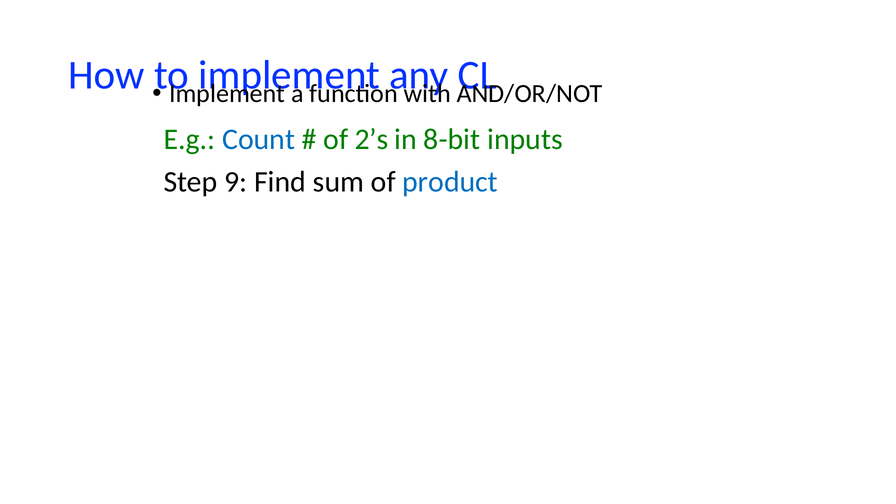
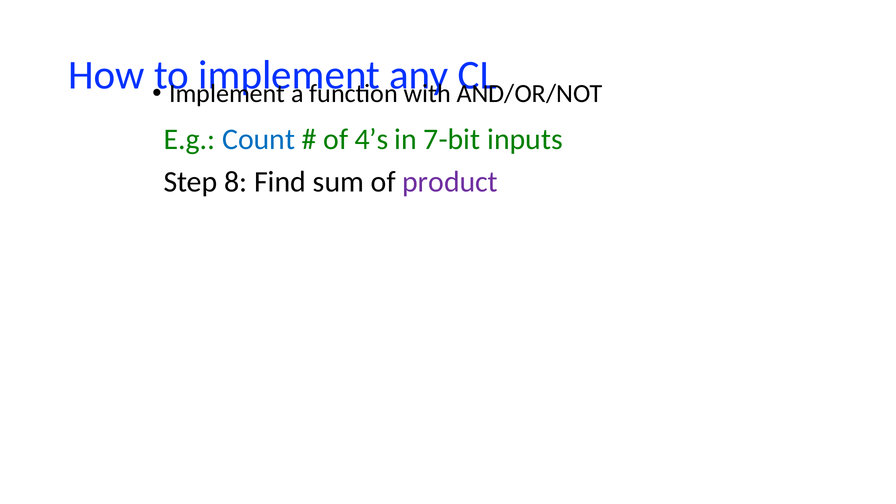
2’s: 2’s -> 4’s
8-bit: 8-bit -> 7-bit
9: 9 -> 8
product colour: blue -> purple
